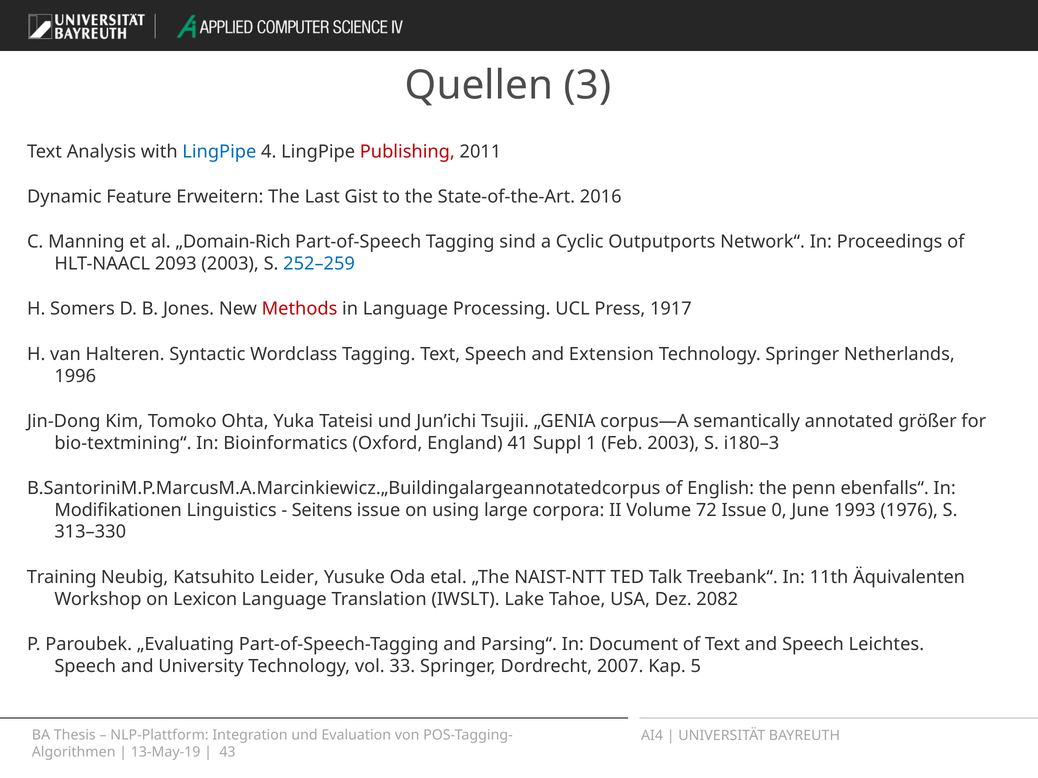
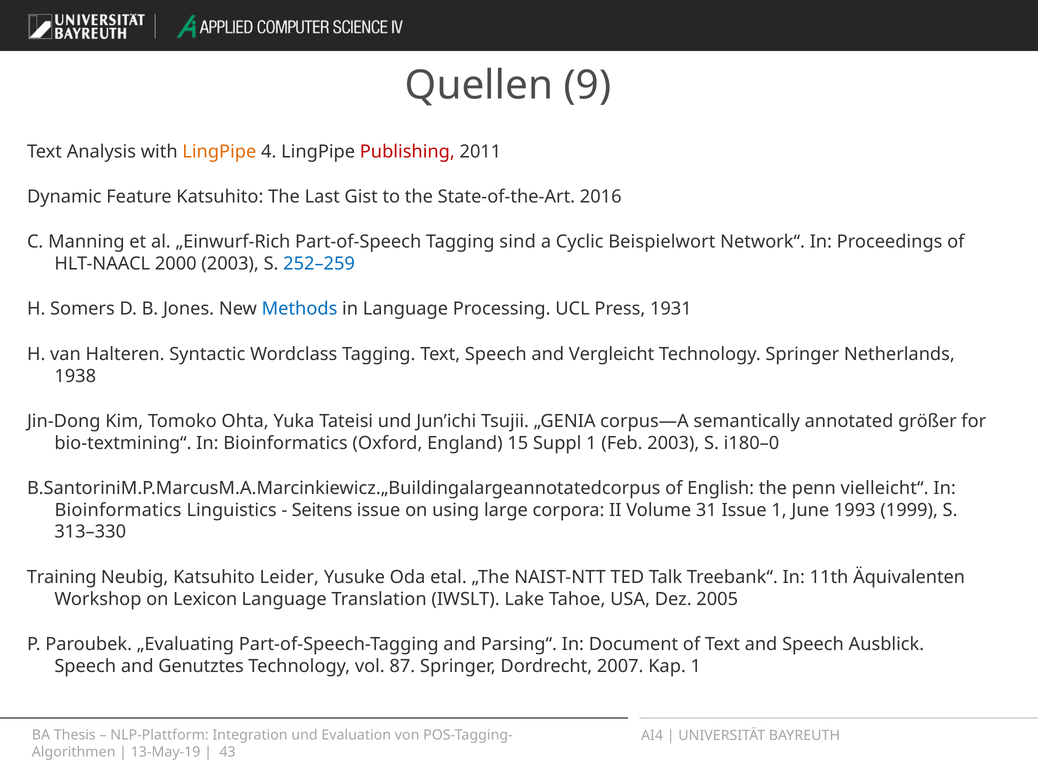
3: 3 -> 9
LingPipe at (219, 152) colour: blue -> orange
Feature Erweitern: Erweitern -> Katsuhito
„Domain-Rich: „Domain-Rich -> „Einwurf-Rich
Outputports: Outputports -> Beispielwort
2093: 2093 -> 2000
Methods colour: red -> blue
1917: 1917 -> 1931
Extension: Extension -> Vergleicht
1996: 1996 -> 1938
41: 41 -> 15
i180–3: i180–3 -> i180–0
ebenfalls“: ebenfalls“ -> vielleicht“
Modifikationen at (118, 510): Modifikationen -> Bioinformatics
72: 72 -> 31
Issue 0: 0 -> 1
1976: 1976 -> 1999
2082: 2082 -> 2005
Leichtes: Leichtes -> Ausblick
University: University -> Genutztes
33: 33 -> 87
Kap 5: 5 -> 1
